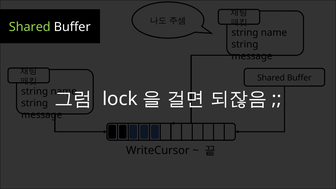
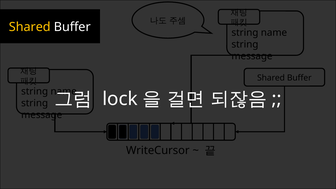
Shared at (30, 27) colour: light green -> yellow
